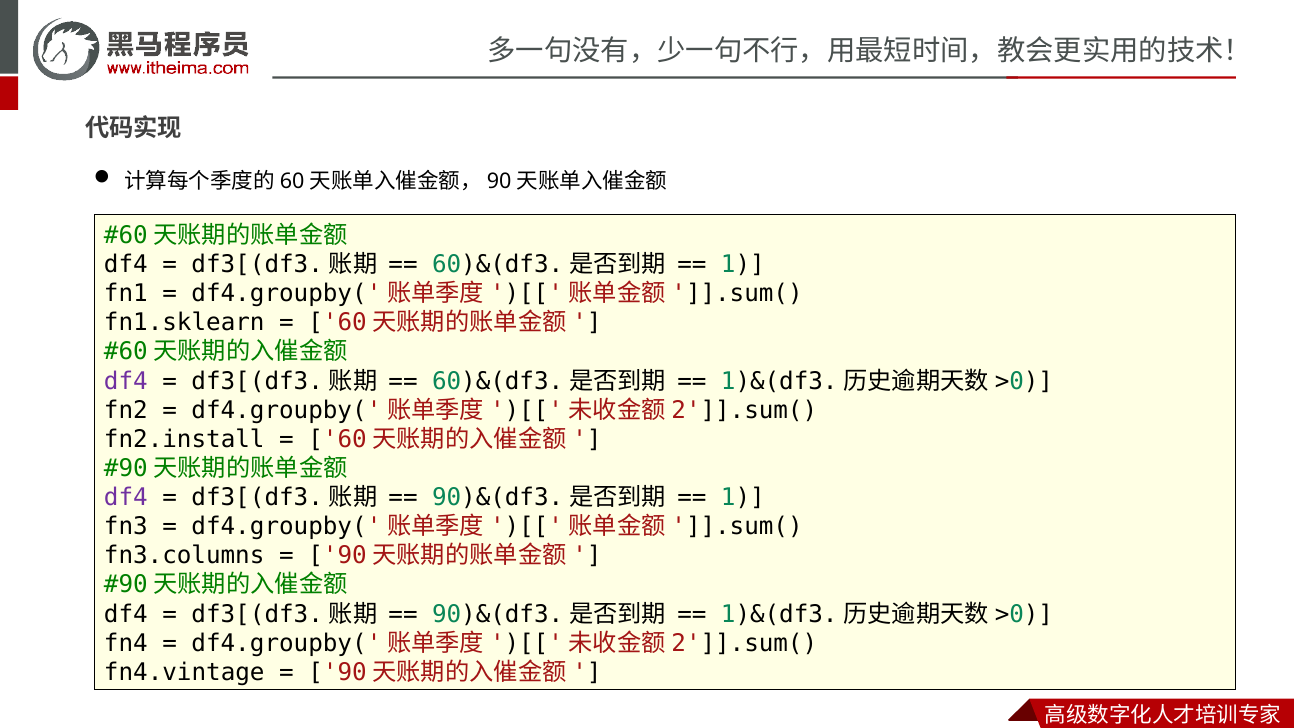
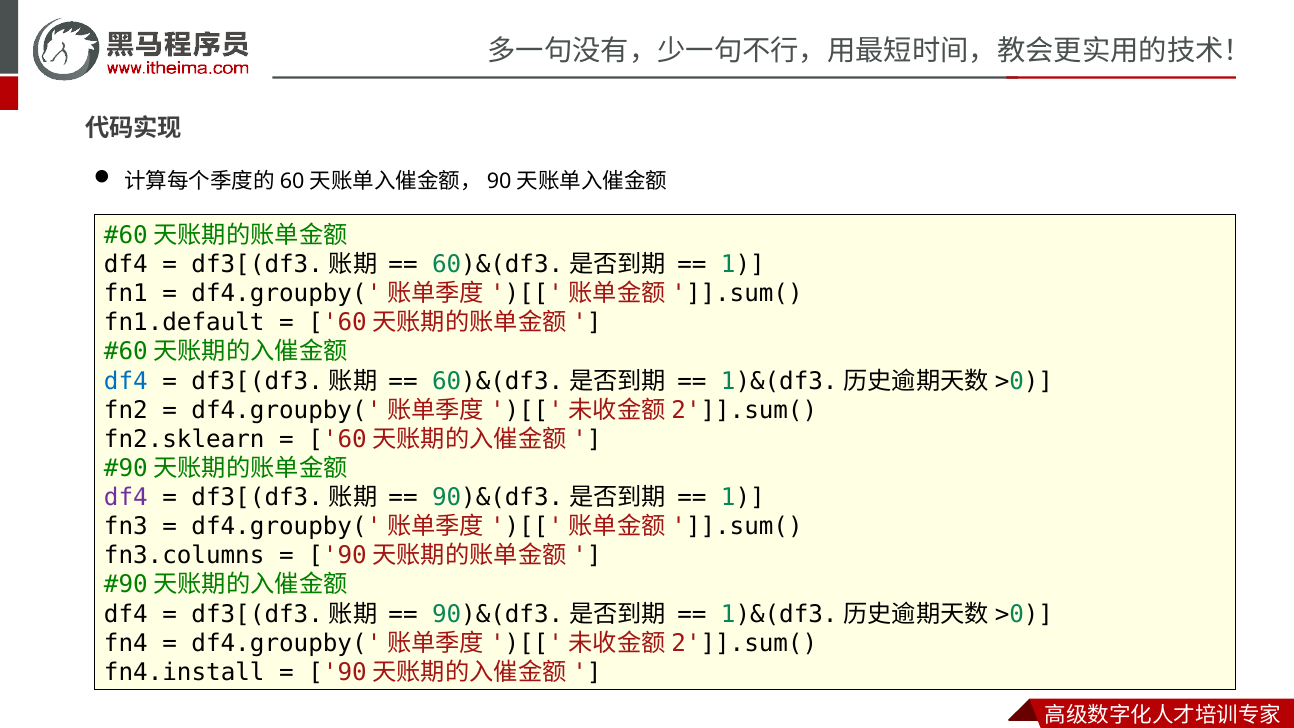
fn1.sklearn: fn1.sklearn -> fn1.default
df4 at (126, 381) colour: purple -> blue
fn2.install: fn2.install -> fn2.sklearn
fn4.vintage: fn4.vintage -> fn4.install
